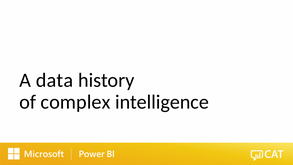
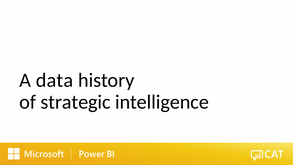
complex: complex -> strategic
